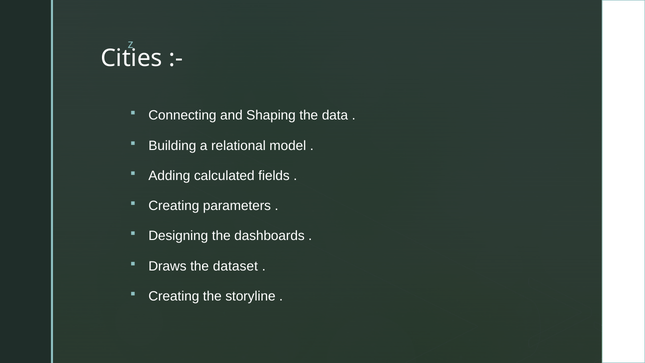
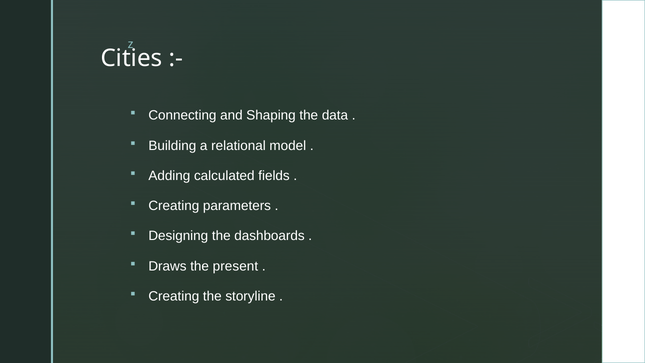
dataset: dataset -> present
